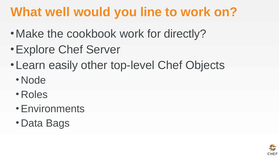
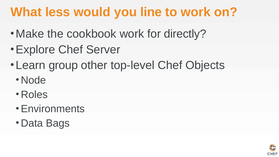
well: well -> less
easily: easily -> group
